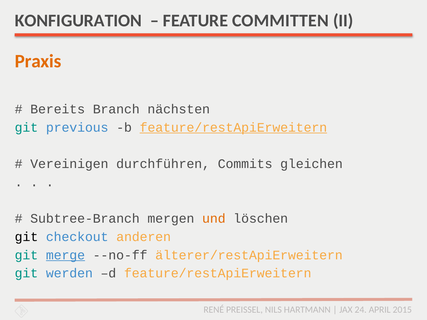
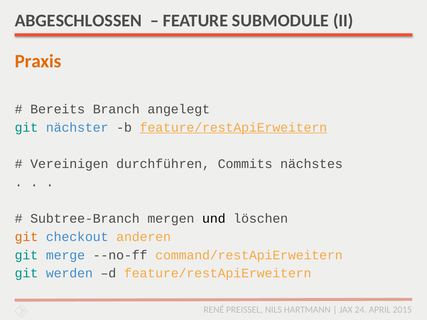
KONFIGURATION: KONFIGURATION -> ABGESCHLOSSEN
COMMITTEN: COMMITTEN -> SUBMODULE
nächsten: nächsten -> angelegt
previous: previous -> nächster
gleichen: gleichen -> nächstes
und colour: orange -> black
git at (26, 237) colour: black -> orange
merge underline: present -> none
älterer/restApiErweitern: älterer/restApiErweitern -> command/restApiErweitern
